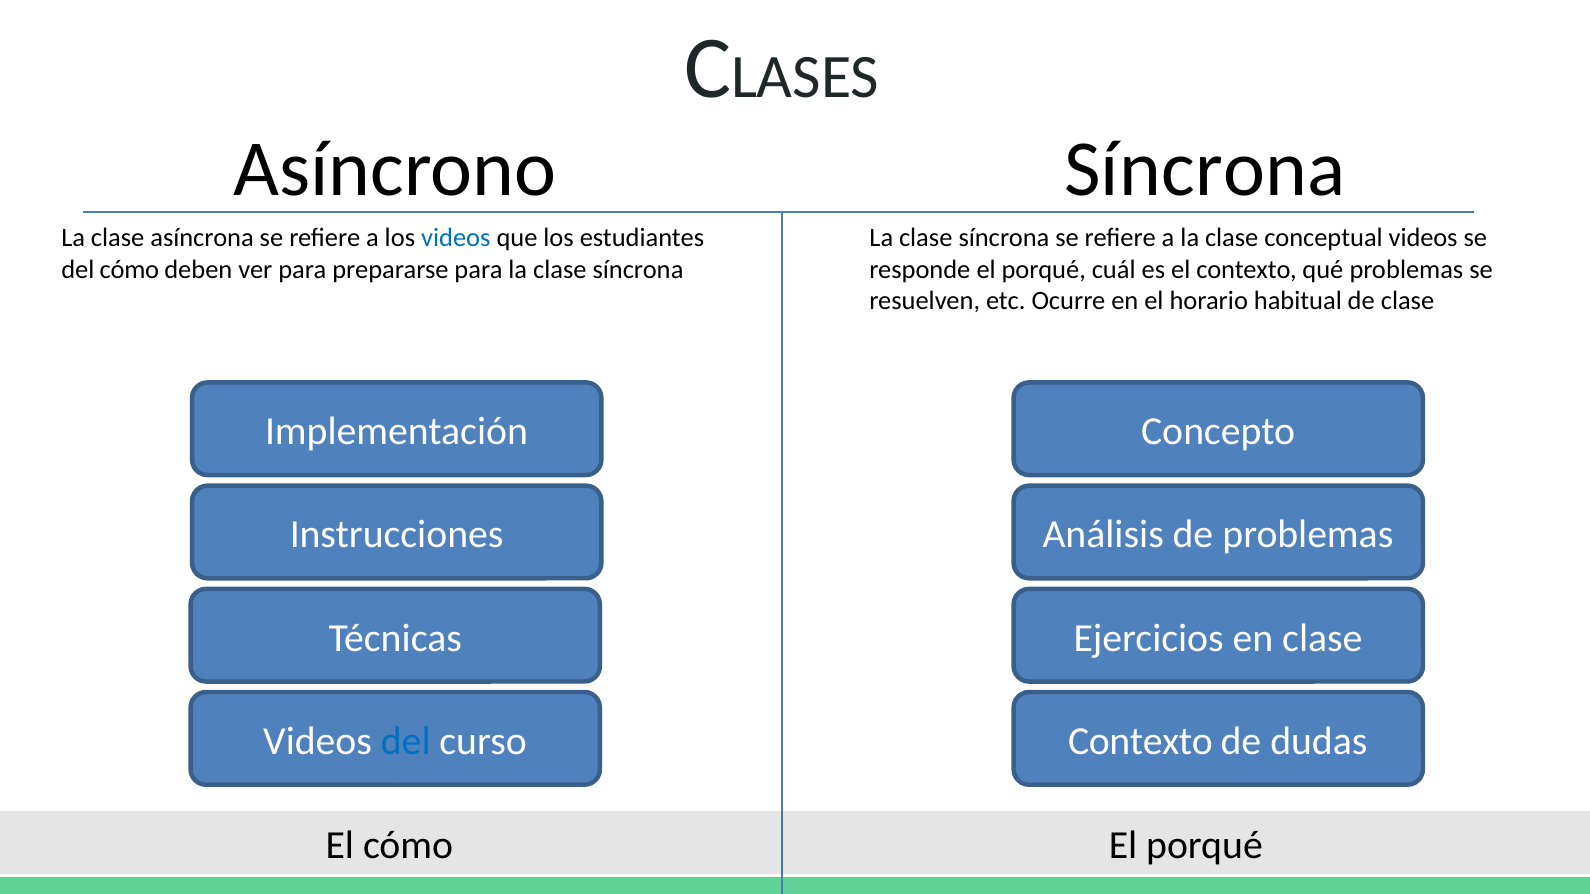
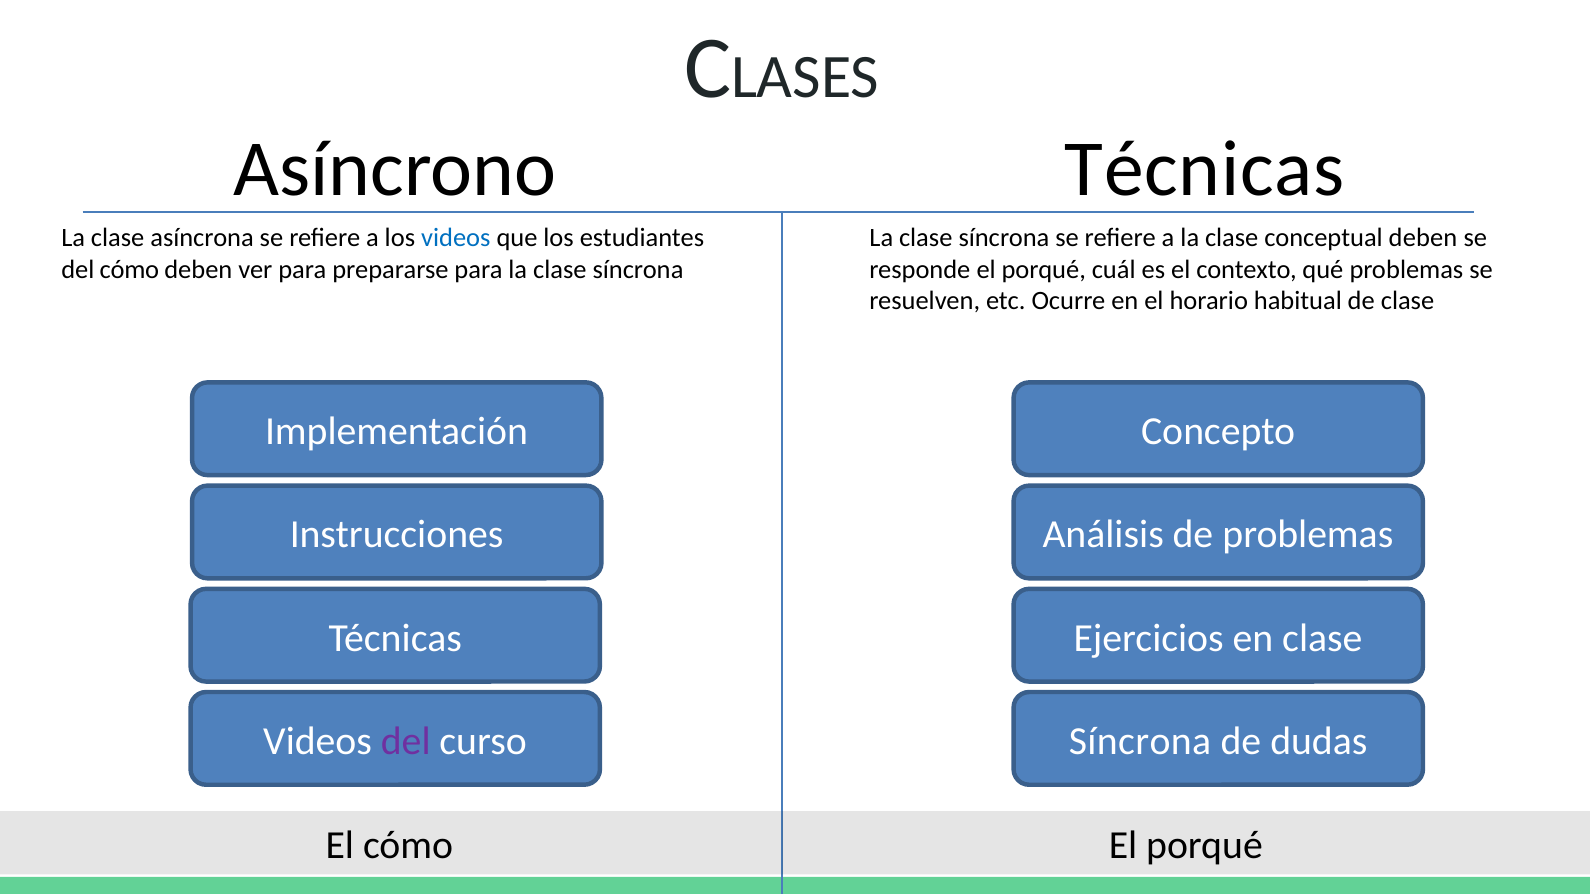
Asíncrono Síncrona: Síncrona -> Técnicas
conceptual videos: videos -> deben
del at (406, 741) colour: blue -> purple
Contexto at (1140, 741): Contexto -> Síncrona
